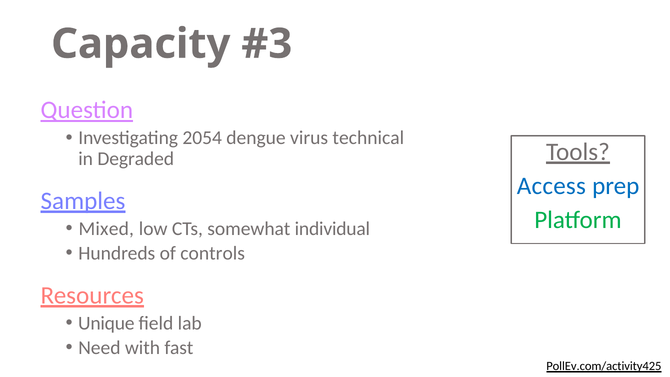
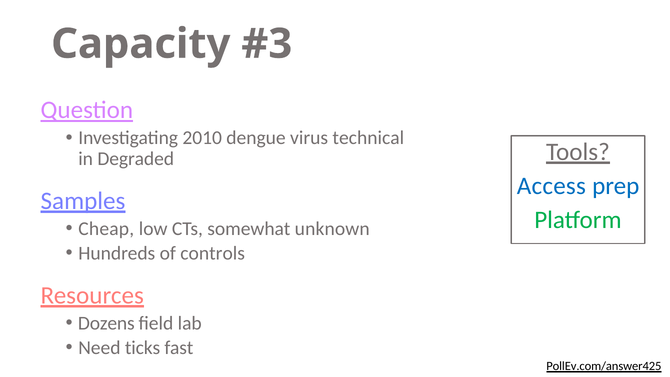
2054: 2054 -> 2010
Mixed: Mixed -> Cheap
individual: individual -> unknown
Unique: Unique -> Dozens
with: with -> ticks
PollEv.com/activity425: PollEv.com/activity425 -> PollEv.com/answer425
